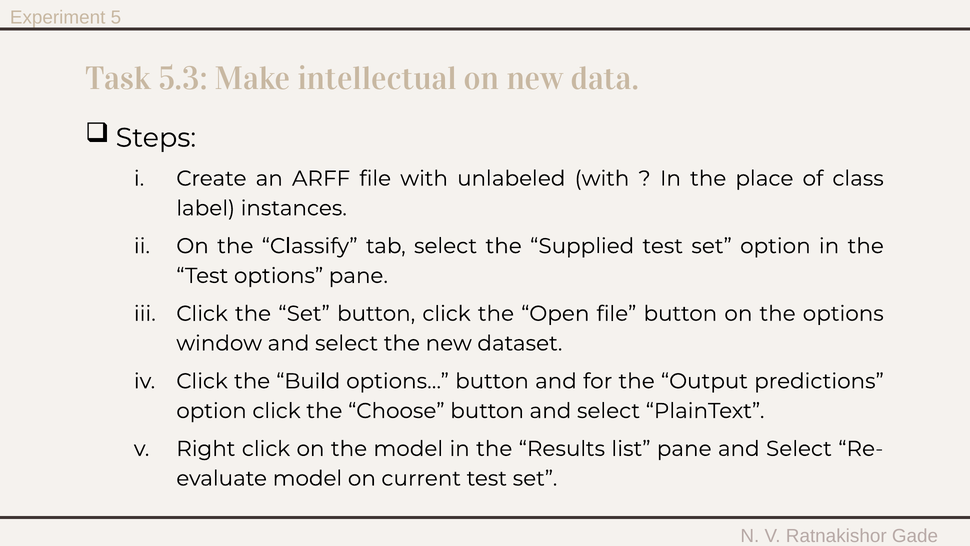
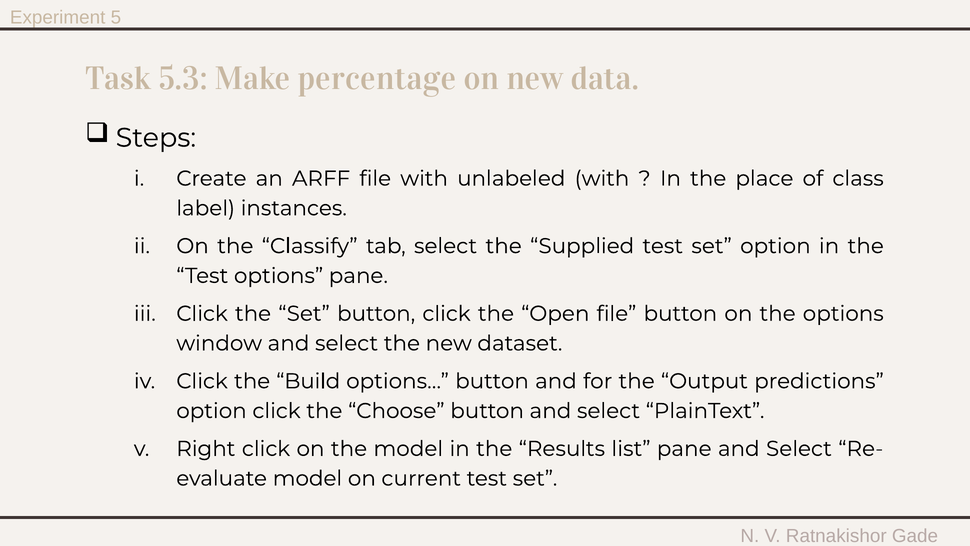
intellectual: intellectual -> percentage
